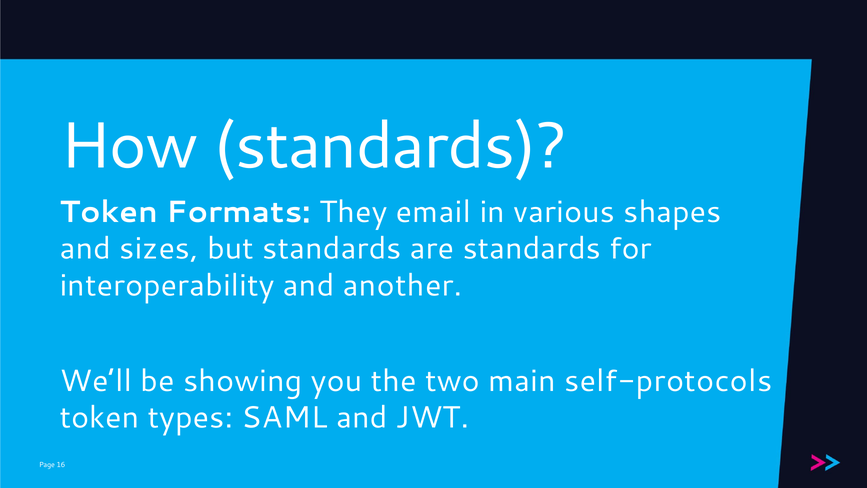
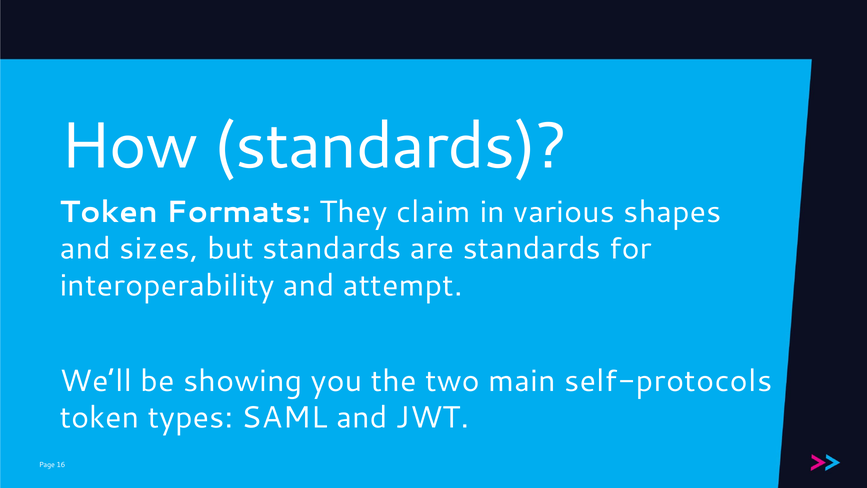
email: email -> claim
another: another -> attempt
